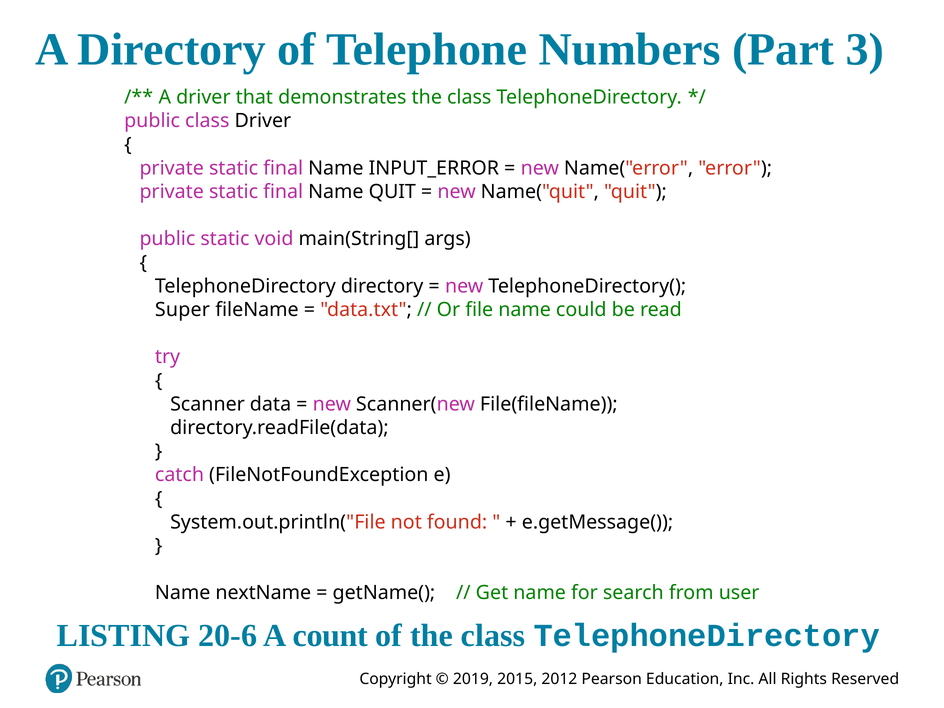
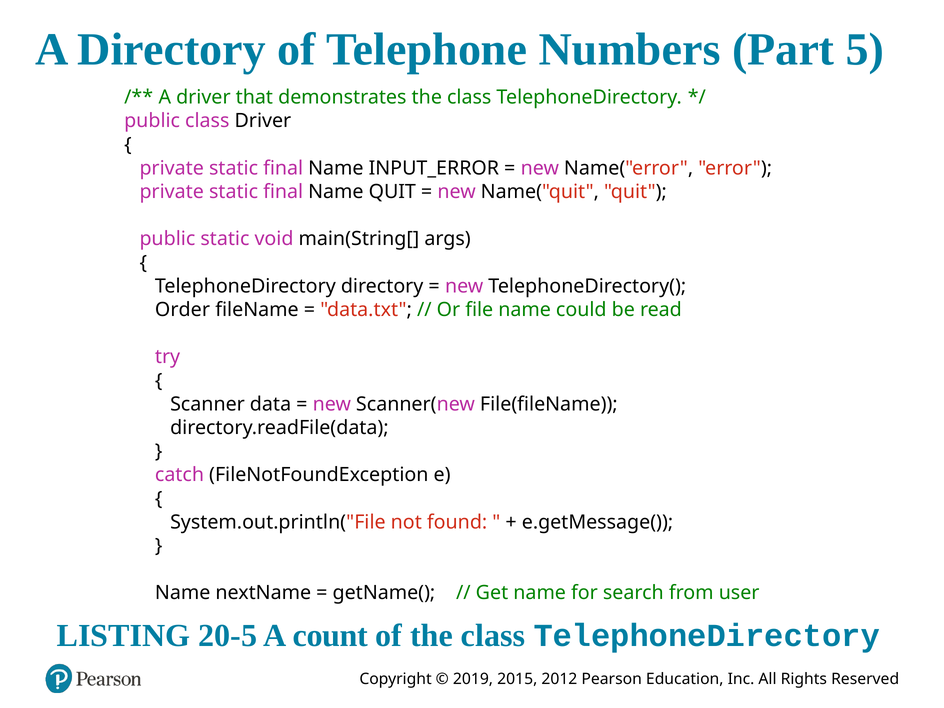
3: 3 -> 5
Super: Super -> Order
20-6: 20-6 -> 20-5
